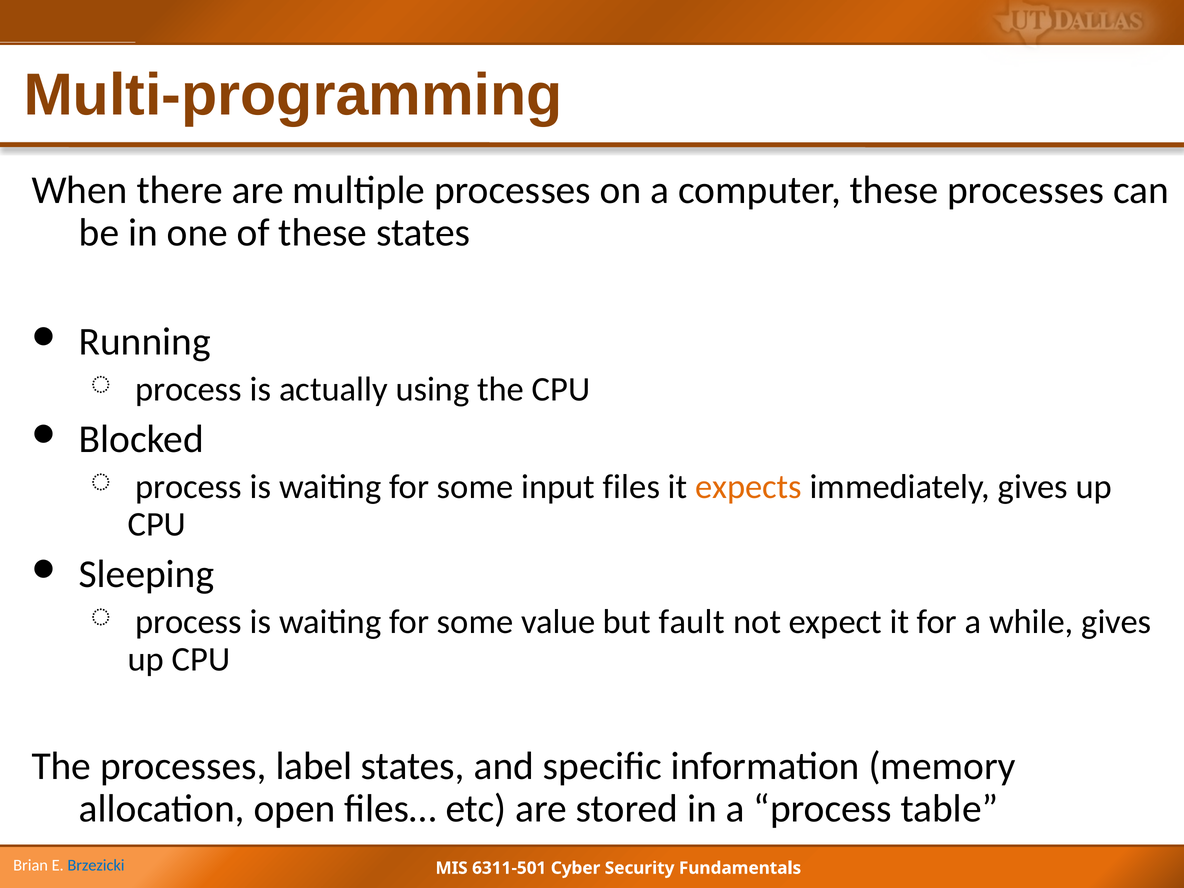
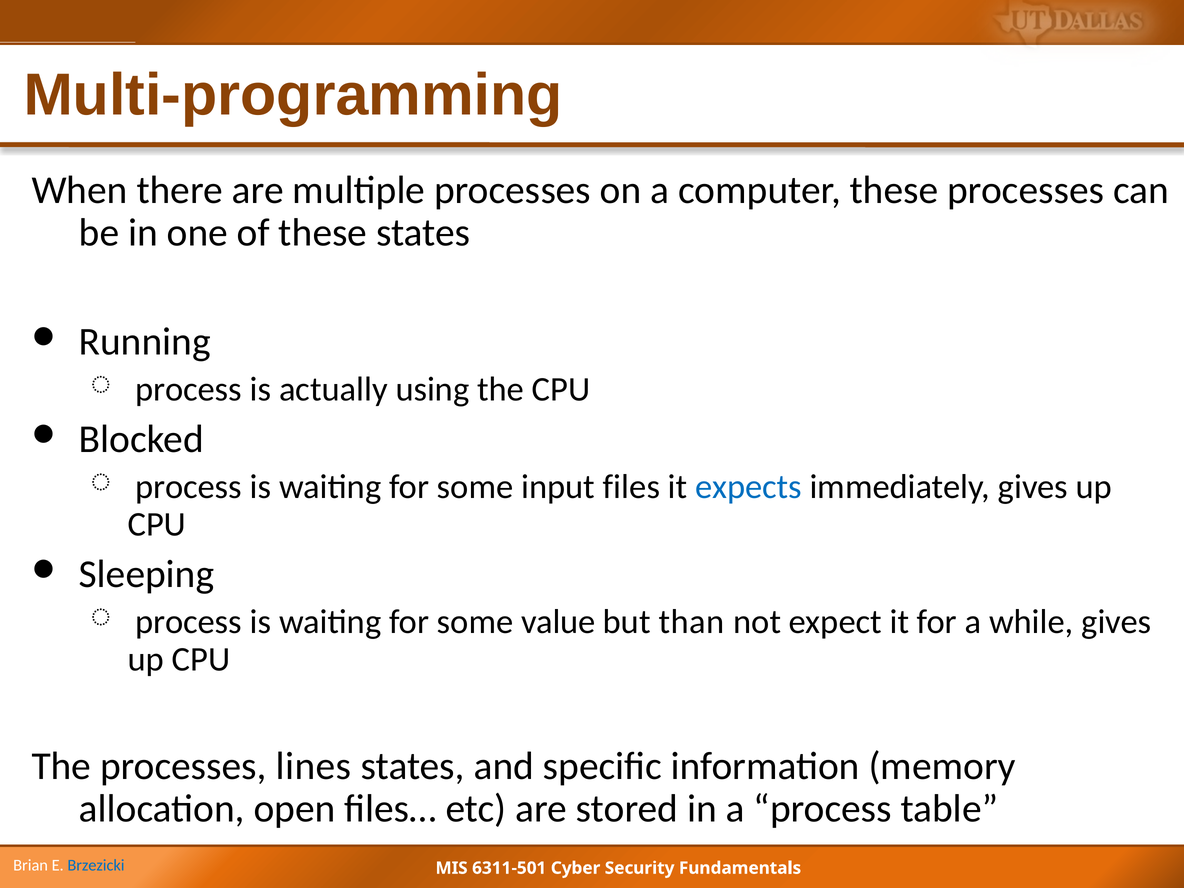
expects colour: orange -> blue
fault: fault -> than
label: label -> lines
